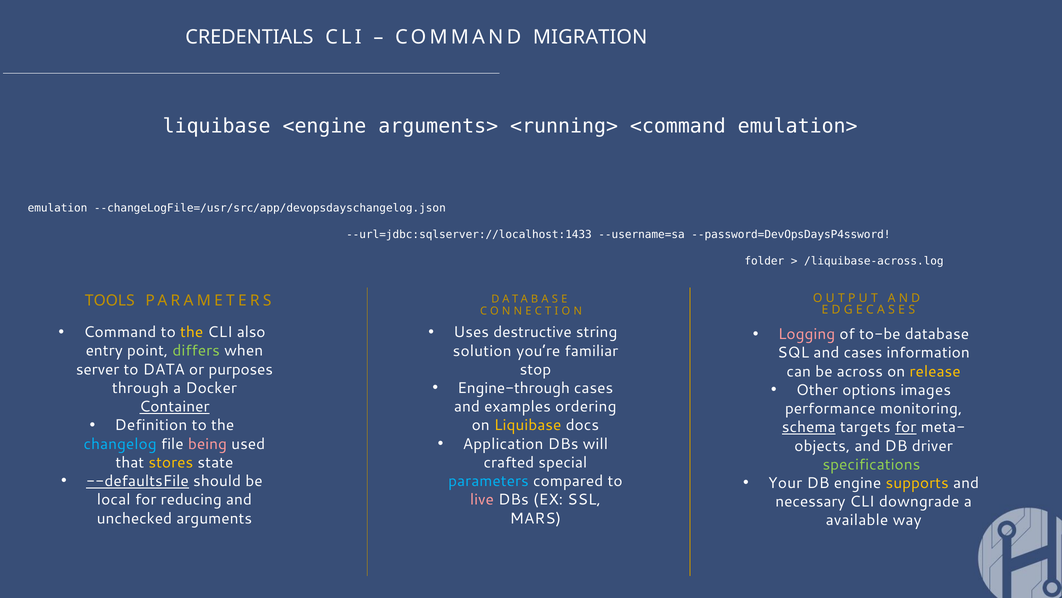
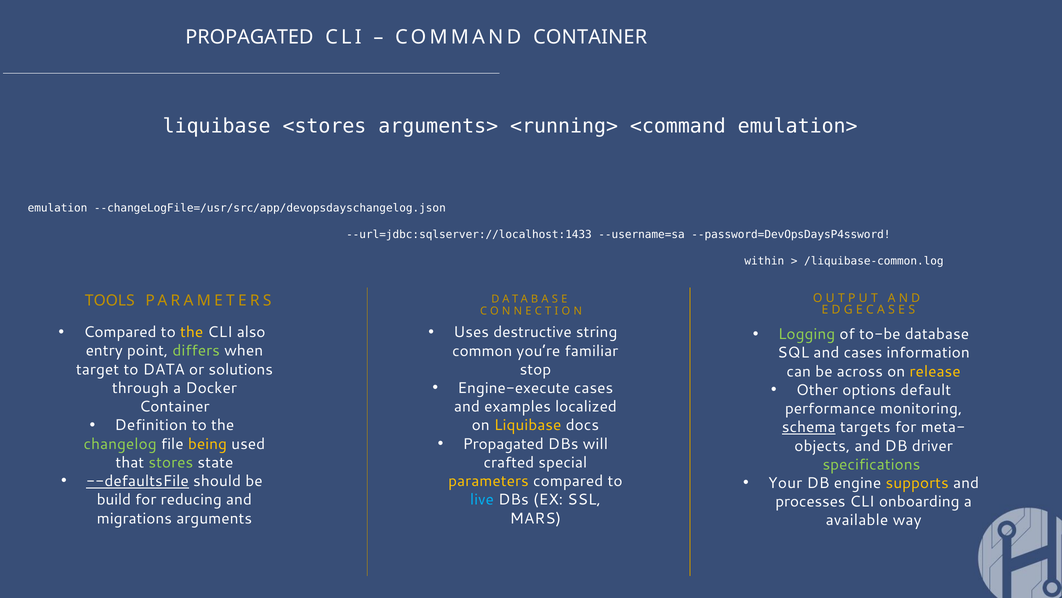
CREDENTIALS at (249, 37): CREDENTIALS -> PROPAGATED
COMMAND MIGRATION: MIGRATION -> CONTAINER
<engine: <engine -> <stores
folder: folder -> within
/liquibase-across.log: /liquibase-across.log -> /liquibase-common.log
Command at (120, 332): Command -> Compared
Logging colour: pink -> light green
solution: solution -> common
server: server -> target
purposes: purposes -> solutions
Engine-through: Engine-through -> Engine-execute
images: images -> default
Container at (174, 406) underline: present -> none
ordering: ordering -> localized
for at (906, 427) underline: present -> none
Application at (503, 443): Application -> Propagated
changelog colour: light blue -> light green
being colour: pink -> yellow
stores colour: yellow -> light green
parameters at (488, 481) colour: light blue -> yellow
local: local -> build
live colour: pink -> light blue
necessary: necessary -> processes
downgrade: downgrade -> onboarding
unchecked: unchecked -> migrations
